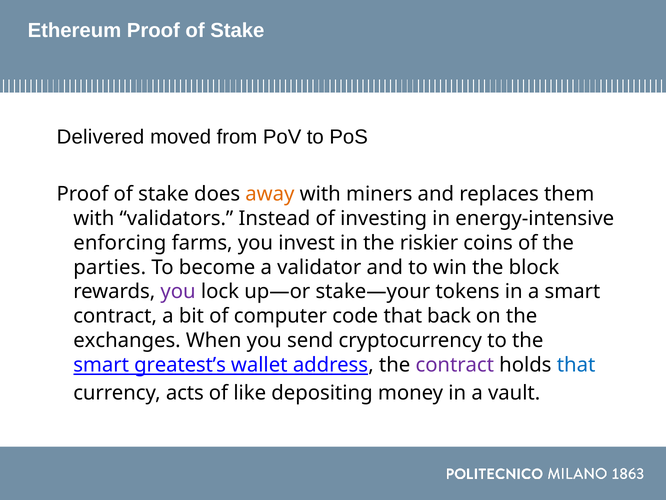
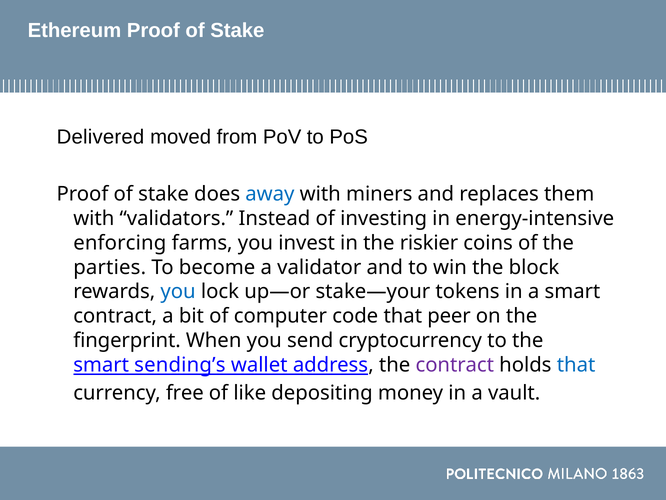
away colour: orange -> blue
you at (178, 291) colour: purple -> blue
back: back -> peer
exchanges: exchanges -> fingerprint
greatest’s: greatest’s -> sending’s
acts: acts -> free
